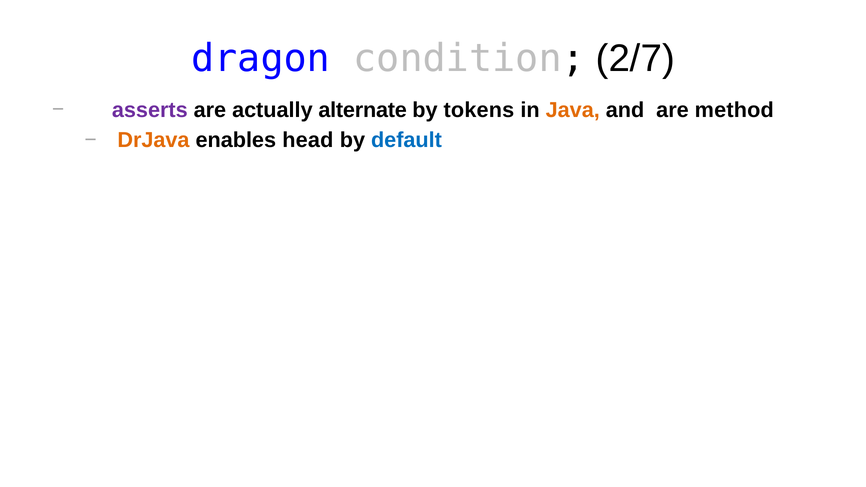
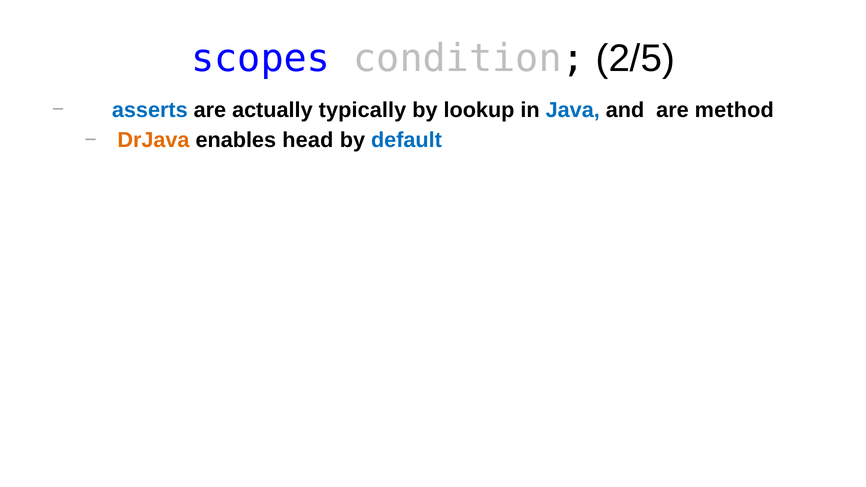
dragon: dragon -> scopes
2/7: 2/7 -> 2/5
asserts colour: purple -> blue
alternate: alternate -> typically
tokens: tokens -> lookup
Java colour: orange -> blue
